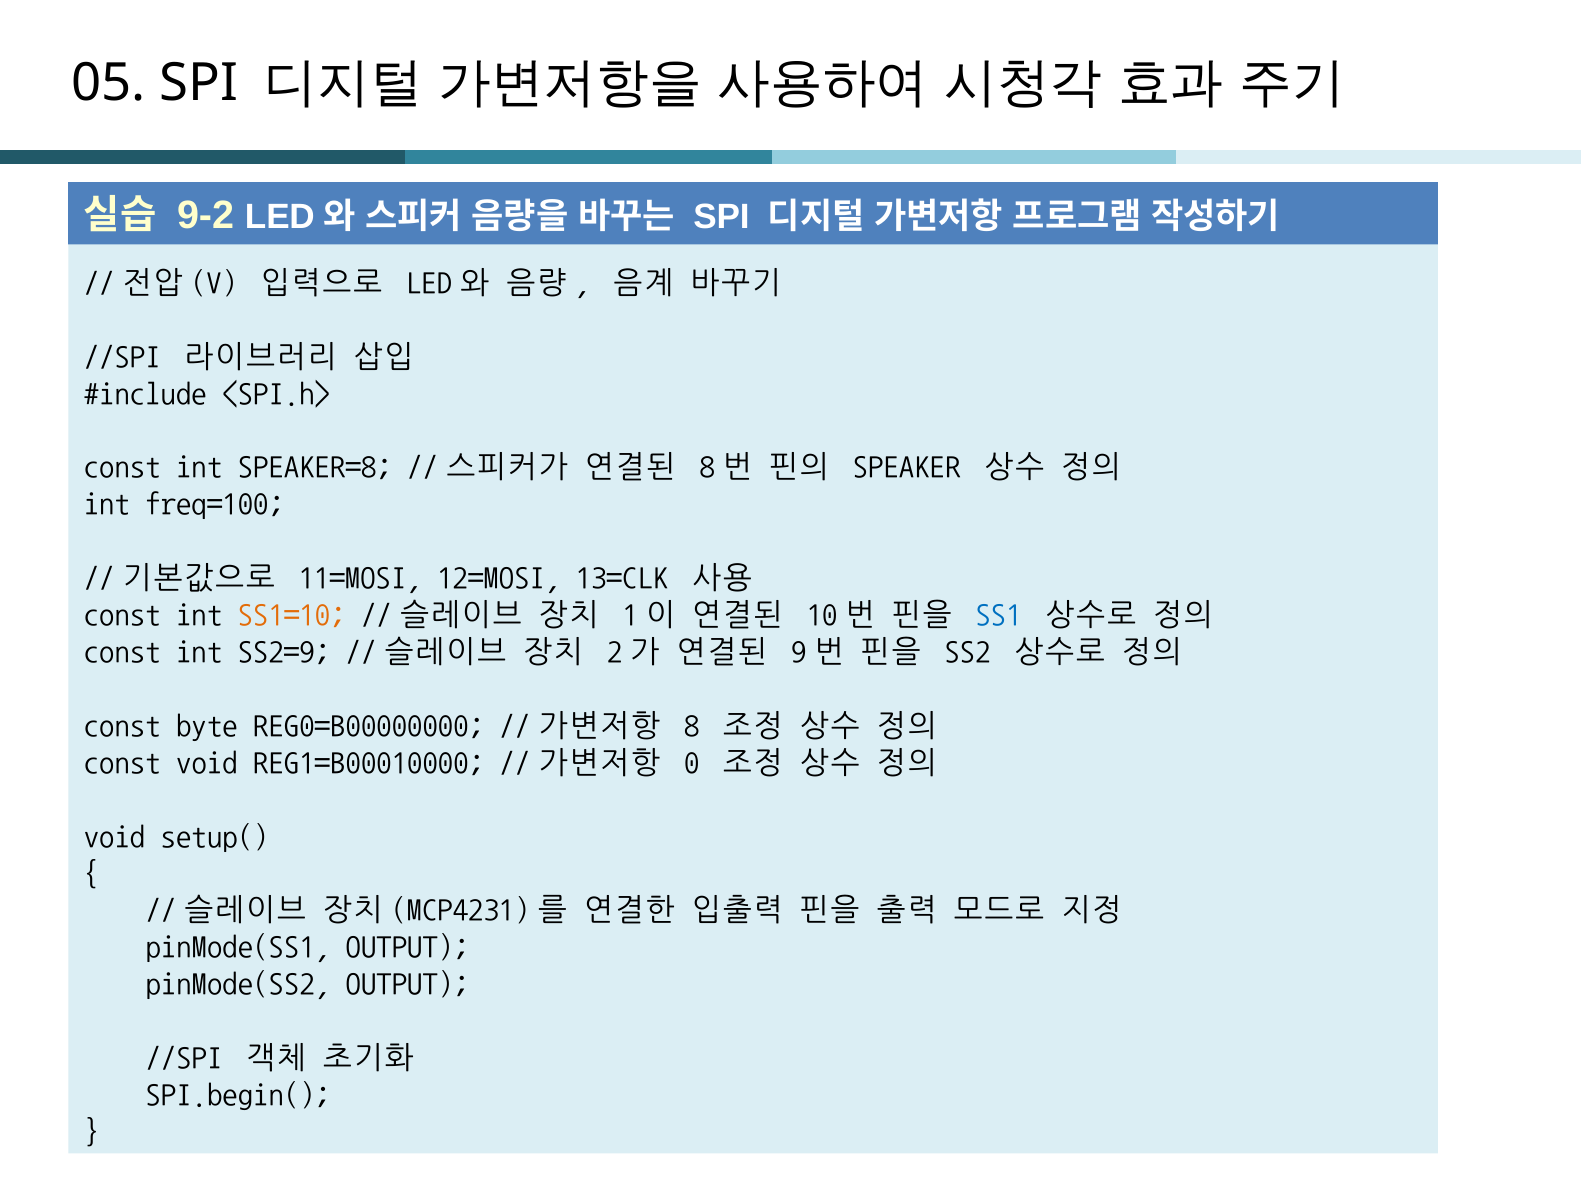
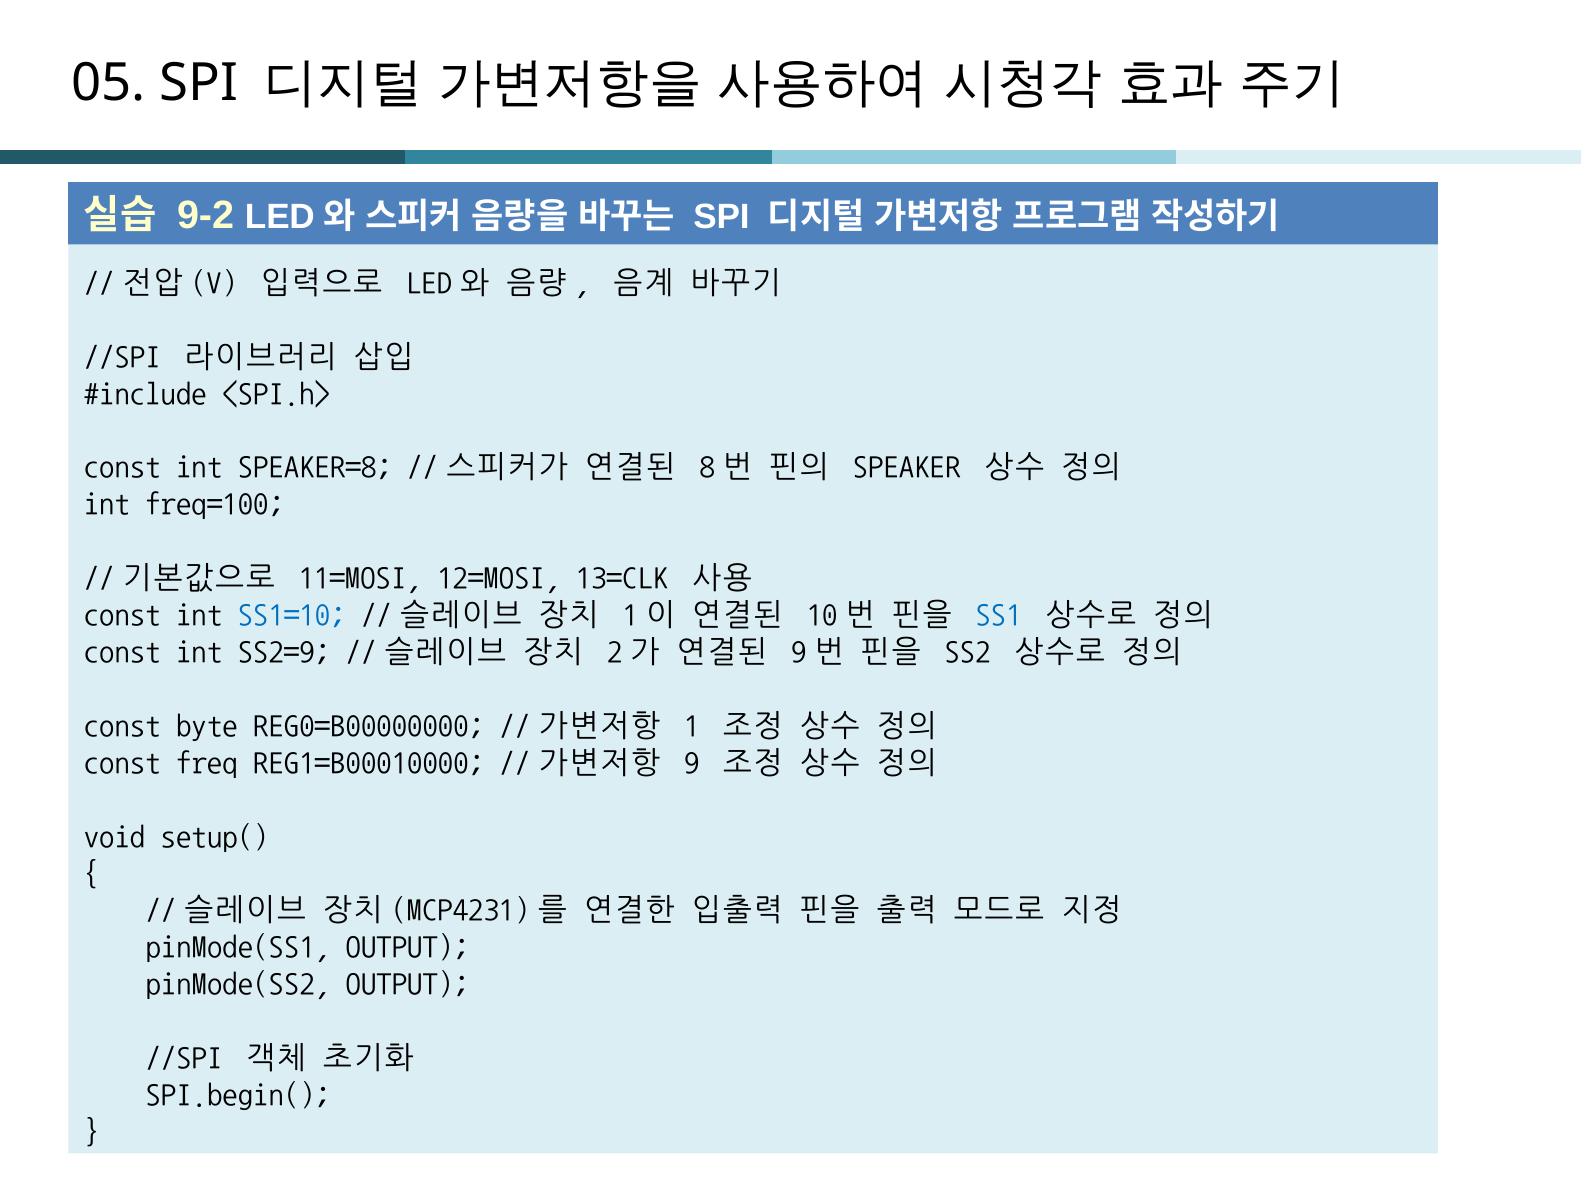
SS1=10 colour: orange -> blue
8: 8 -> 1
const void: void -> freq
0: 0 -> 9
